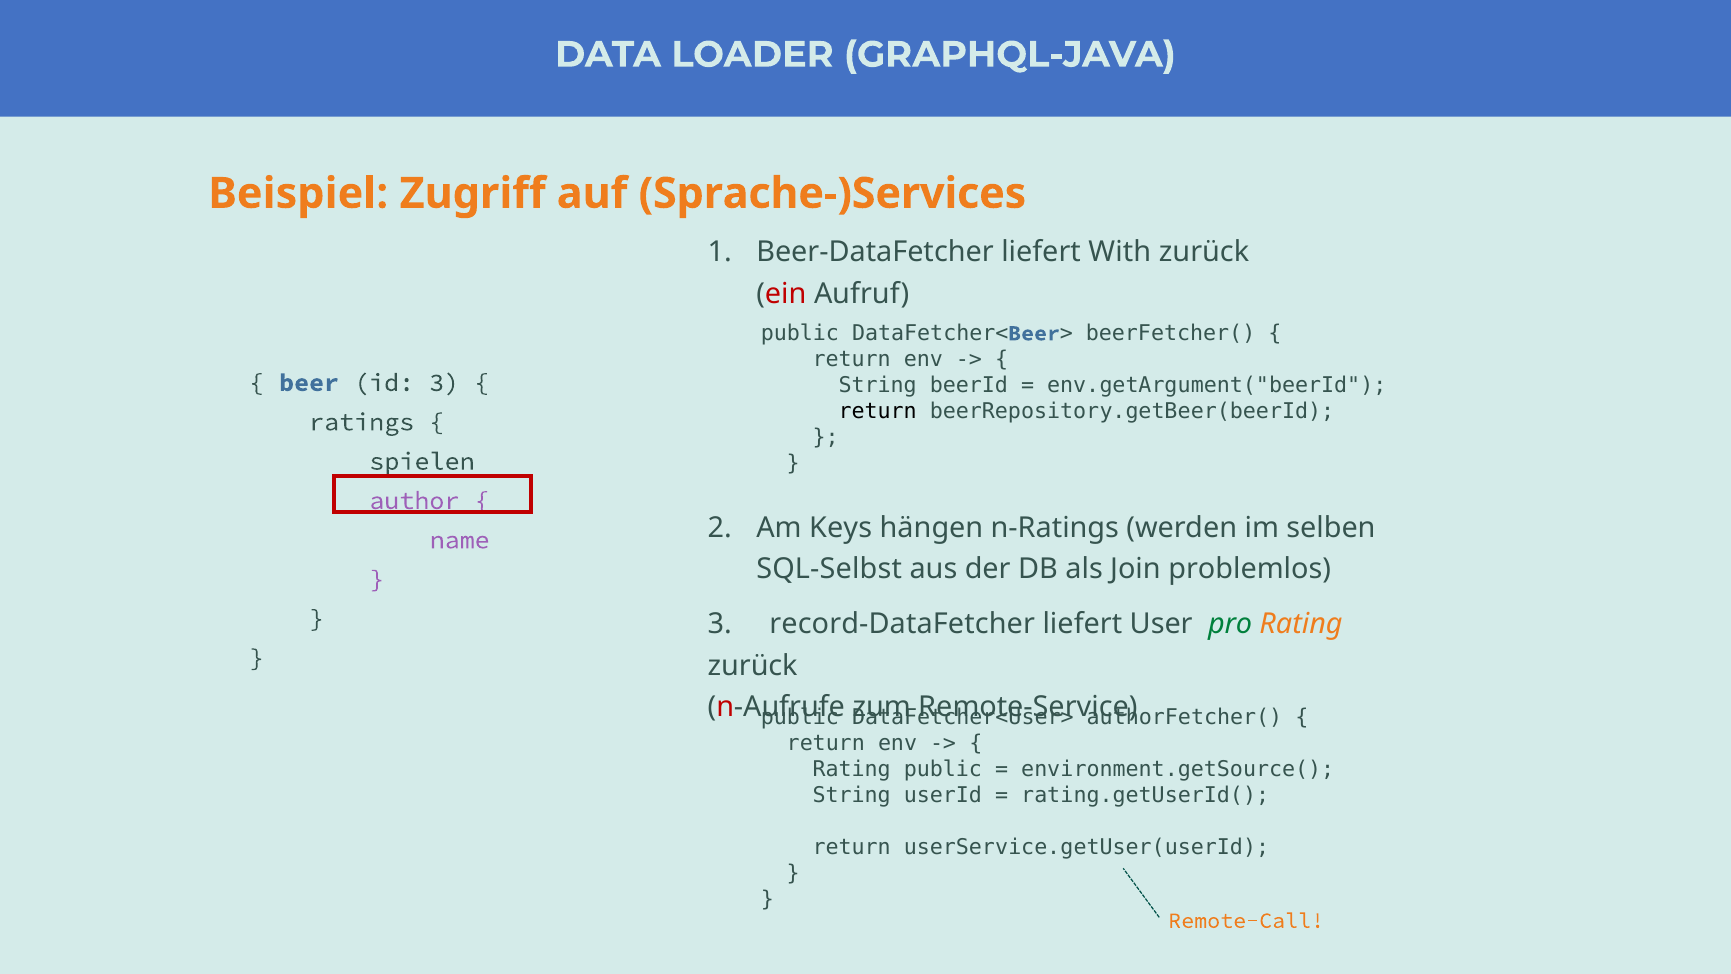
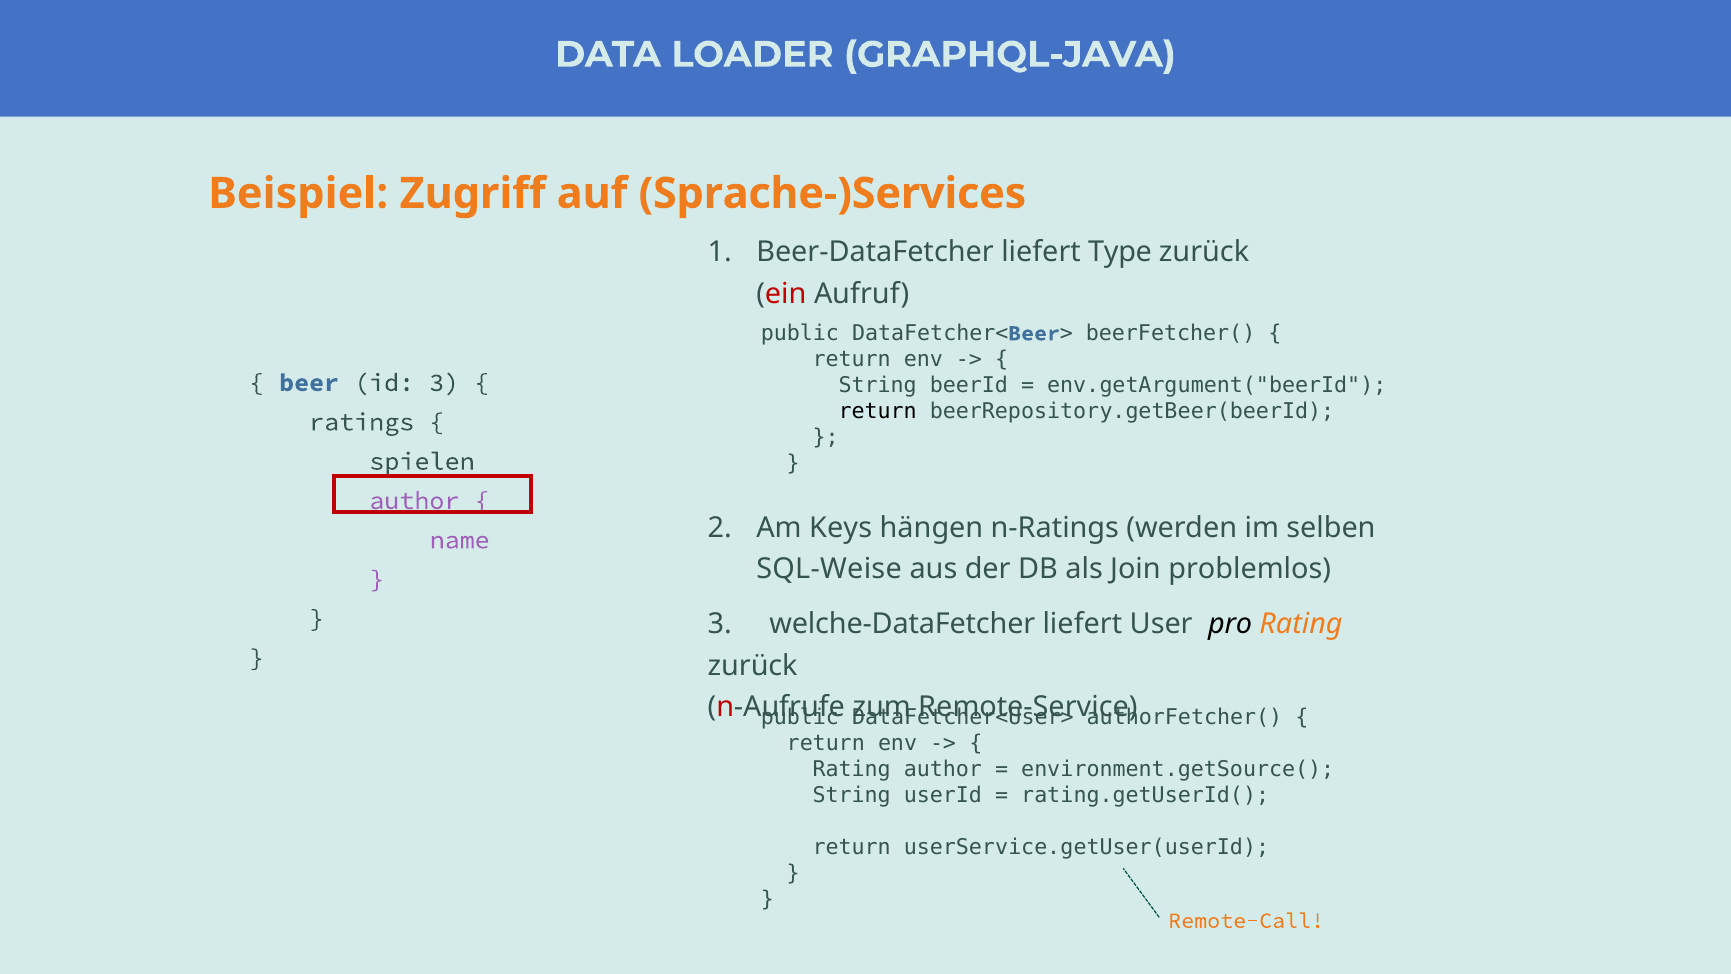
With: With -> Type
SQL-Selbst: SQL-Selbst -> SQL-Weise
record-DataFetcher: record-DataFetcher -> welche-DataFetcher
pro colour: green -> black
Rating public: public -> author
